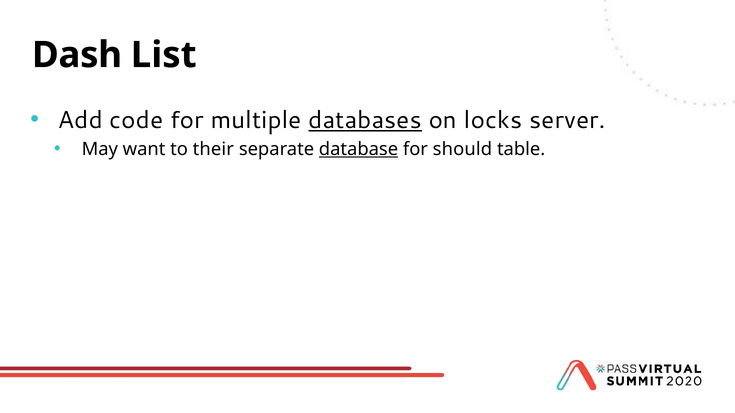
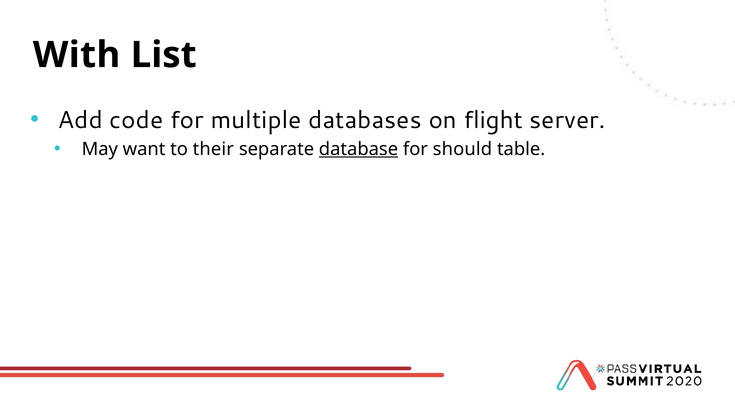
Dash: Dash -> With
databases underline: present -> none
locks: locks -> flight
